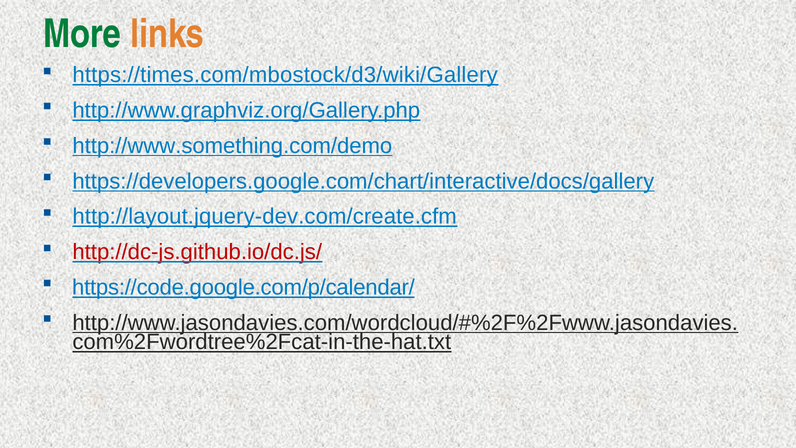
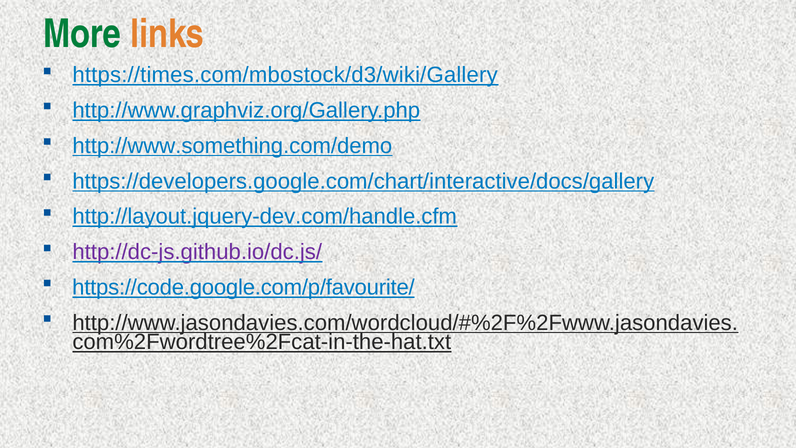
http://layout.jquery-dev.com/create.cfm: http://layout.jquery-dev.com/create.cfm -> http://layout.jquery-dev.com/handle.cfm
http://dc-js.github.io/dc.js/ colour: red -> purple
https://code.google.com/p/calendar/: https://code.google.com/p/calendar/ -> https://code.google.com/p/favourite/
